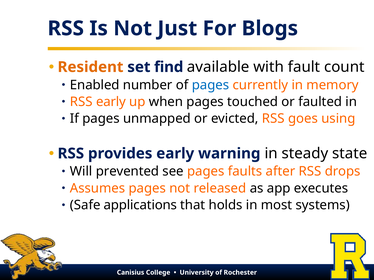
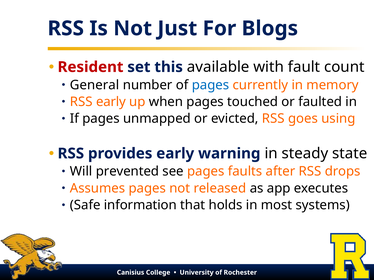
Resident colour: orange -> red
find: find -> this
Enabled: Enabled -> General
applications: applications -> information
